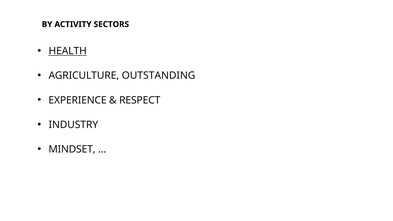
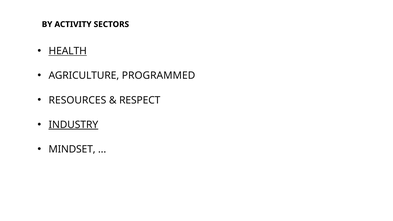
OUTSTANDING: OUTSTANDING -> PROGRAMMED
EXPERIENCE: EXPERIENCE -> RESOURCES
INDUSTRY underline: none -> present
